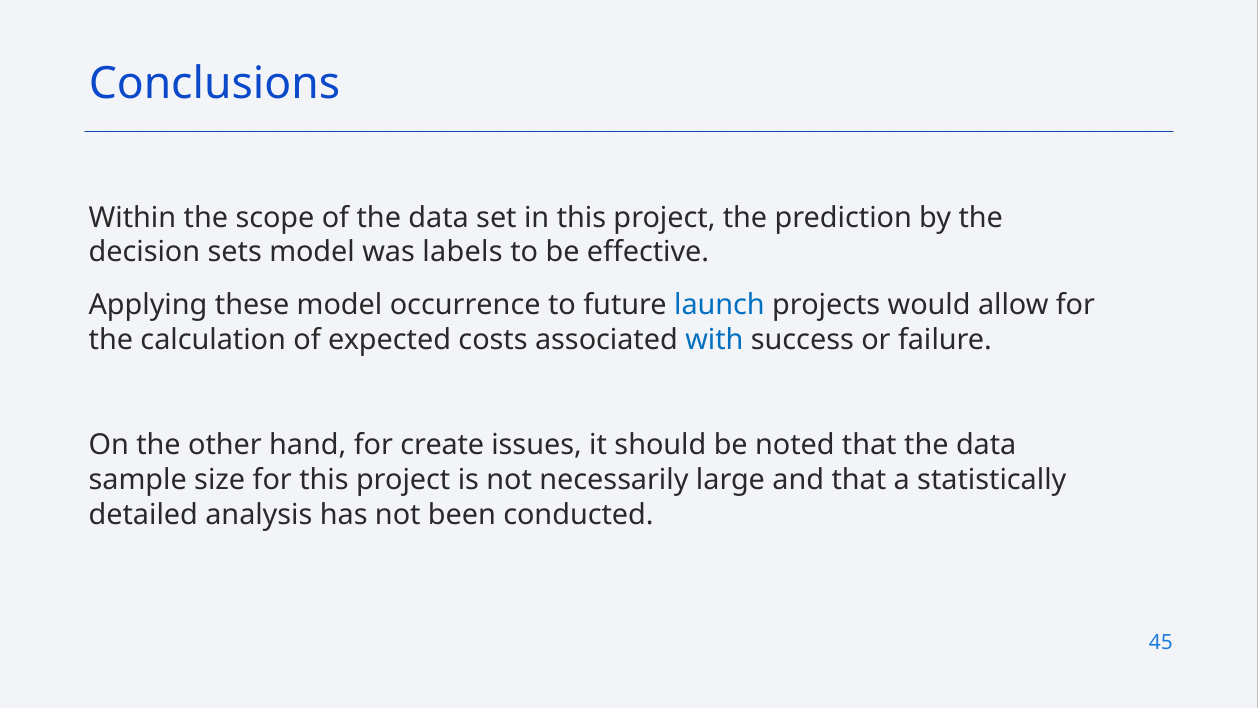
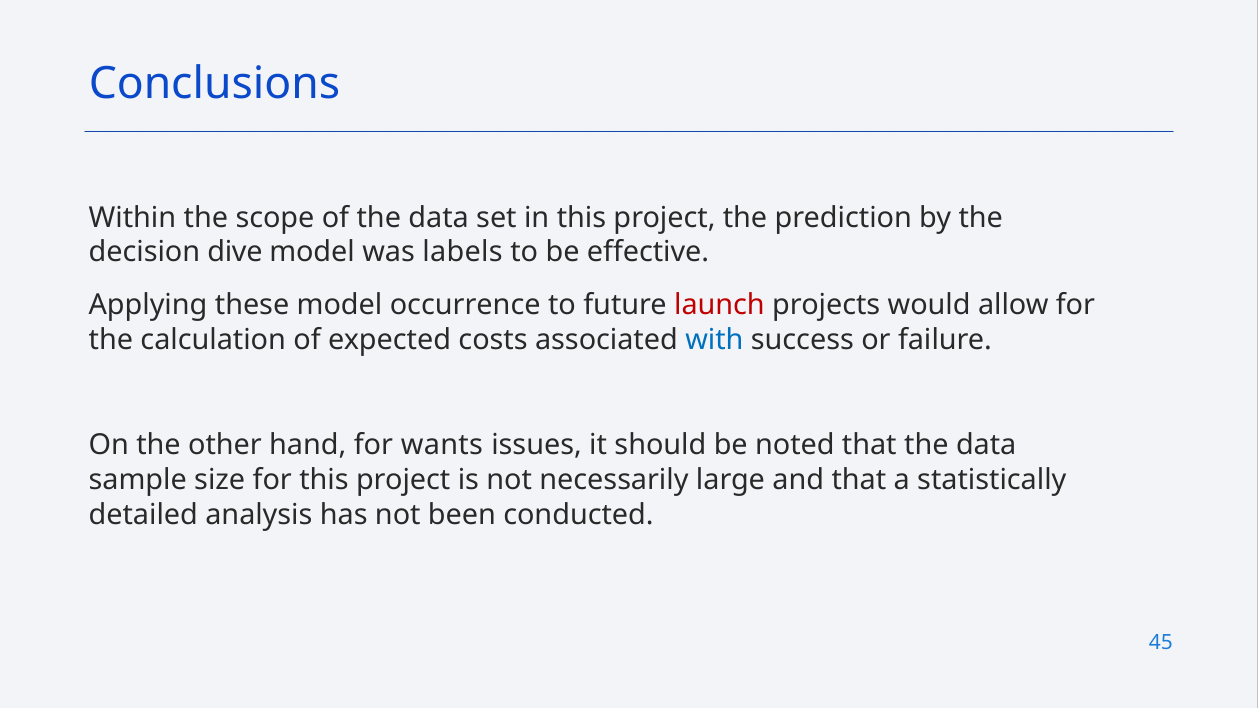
sets: sets -> dive
launch colour: blue -> red
create: create -> wants
